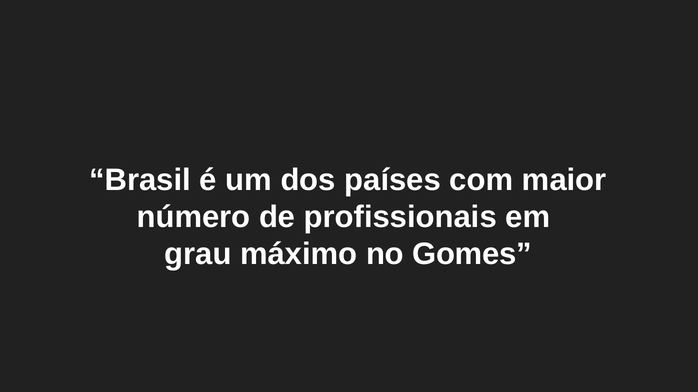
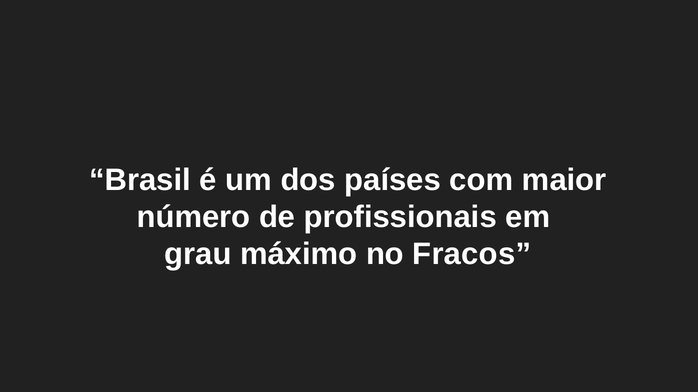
Gomes: Gomes -> Fracos
